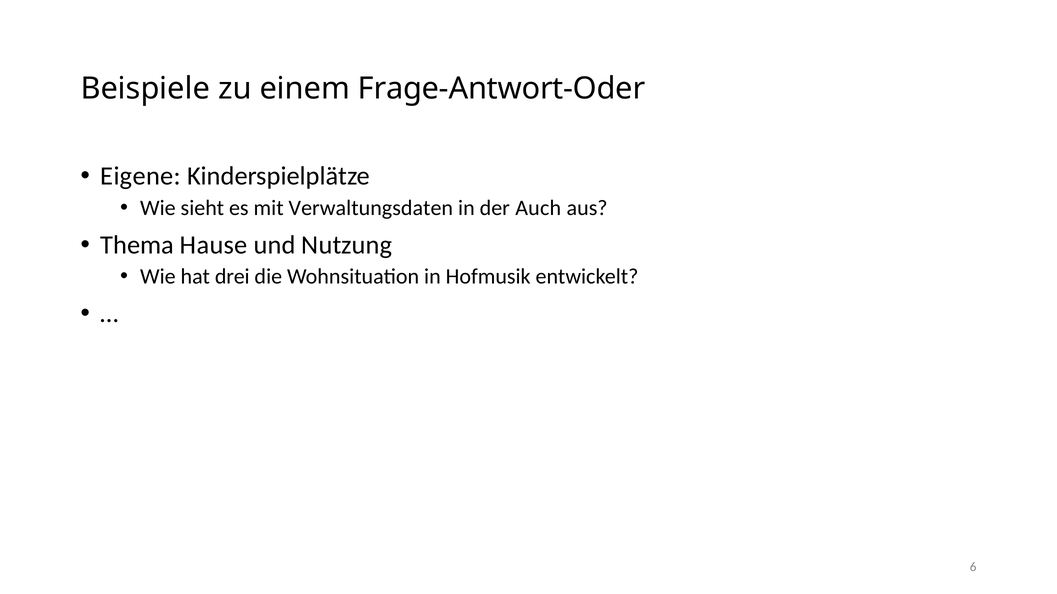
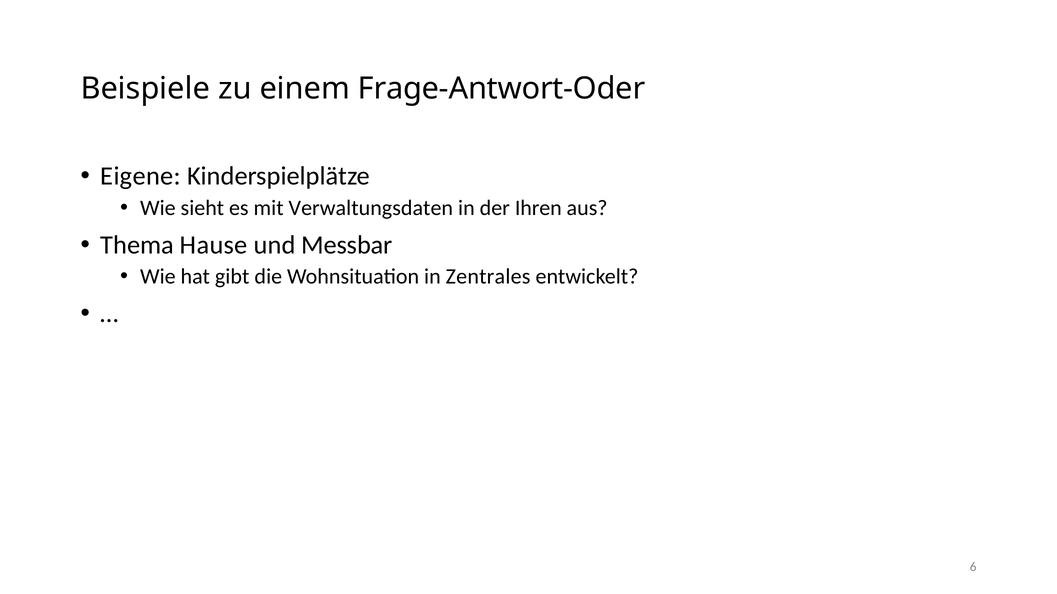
Auch: Auch -> Ihren
Nutzung: Nutzung -> Messbar
drei: drei -> gibt
Hofmusik: Hofmusik -> Zentrales
